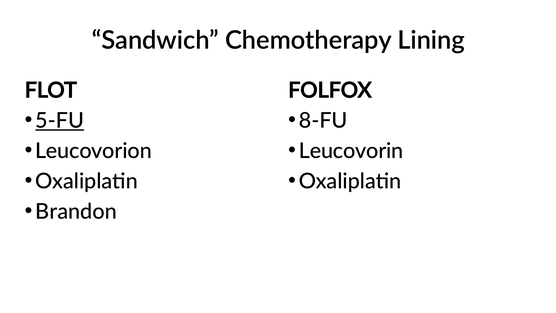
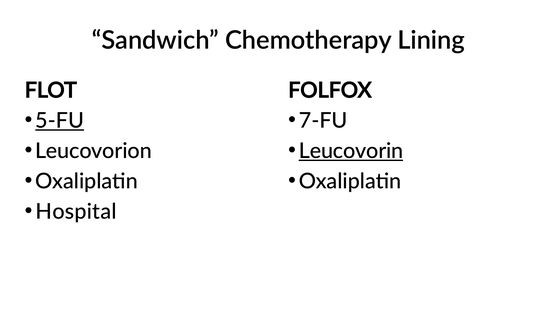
8-FU: 8-FU -> 7-FU
Leucovorin underline: none -> present
Brandon: Brandon -> Hospital
